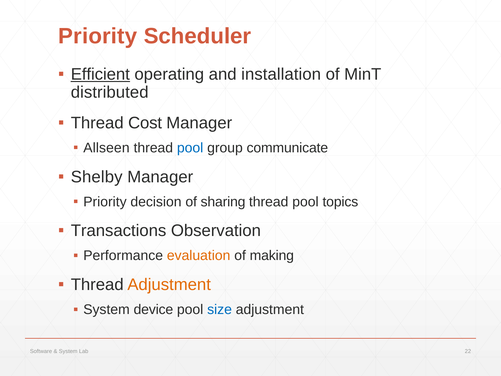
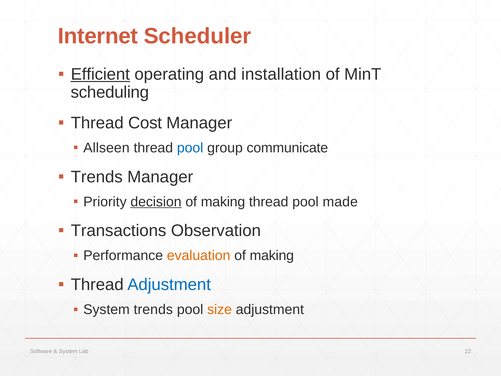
Priority at (98, 36): Priority -> Internet
distributed: distributed -> scheduling
Shelby at (97, 177): Shelby -> Trends
decision underline: none -> present
sharing at (223, 202): sharing -> making
topics: topics -> made
Adjustment at (169, 285) colour: orange -> blue
System device: device -> trends
size colour: blue -> orange
